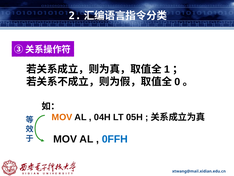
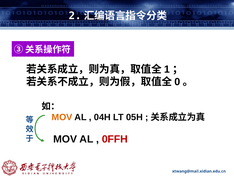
0FFH colour: blue -> red
